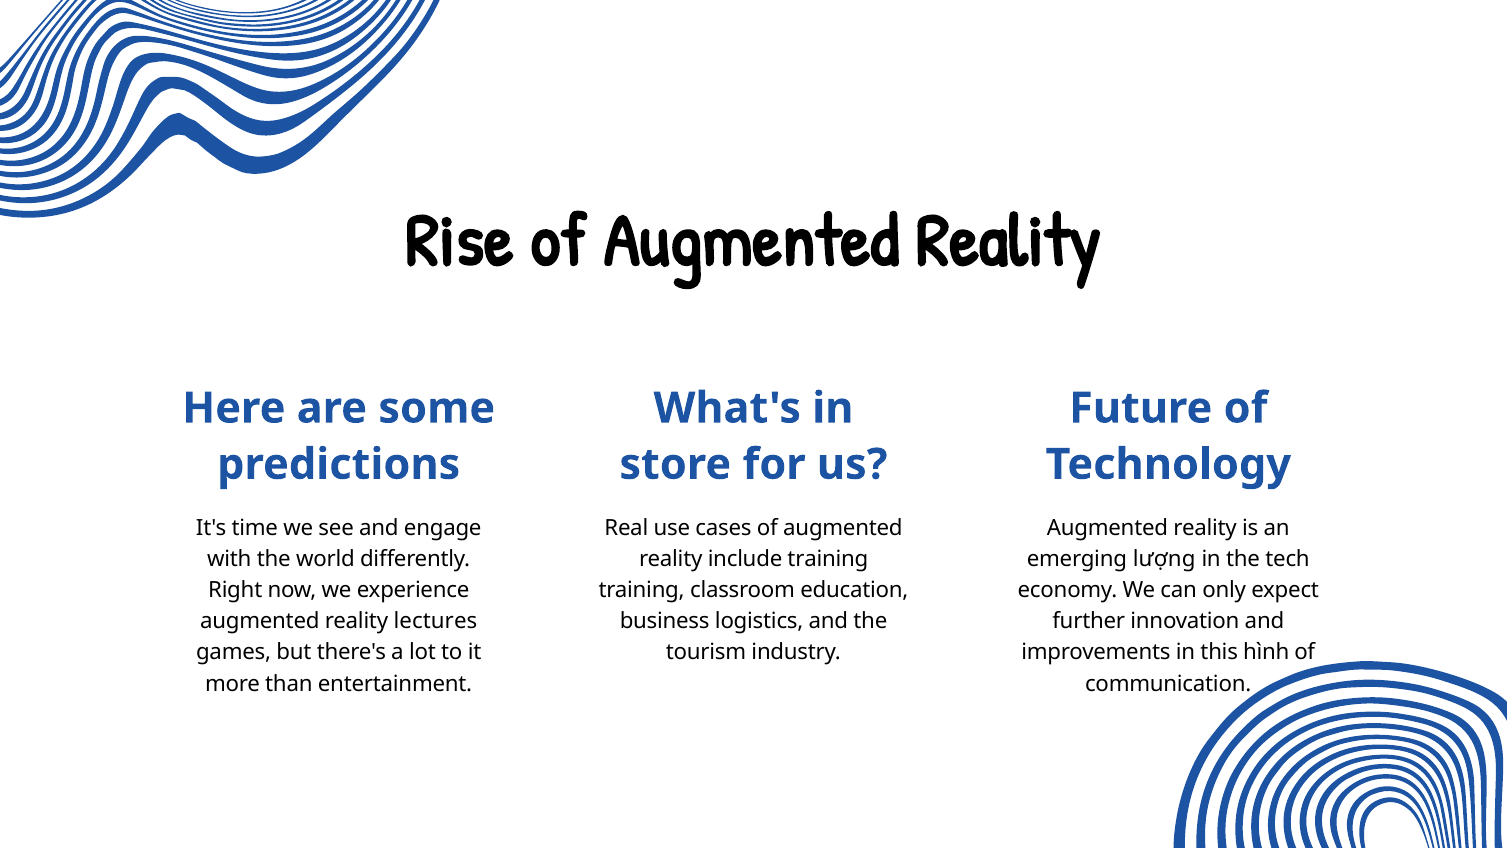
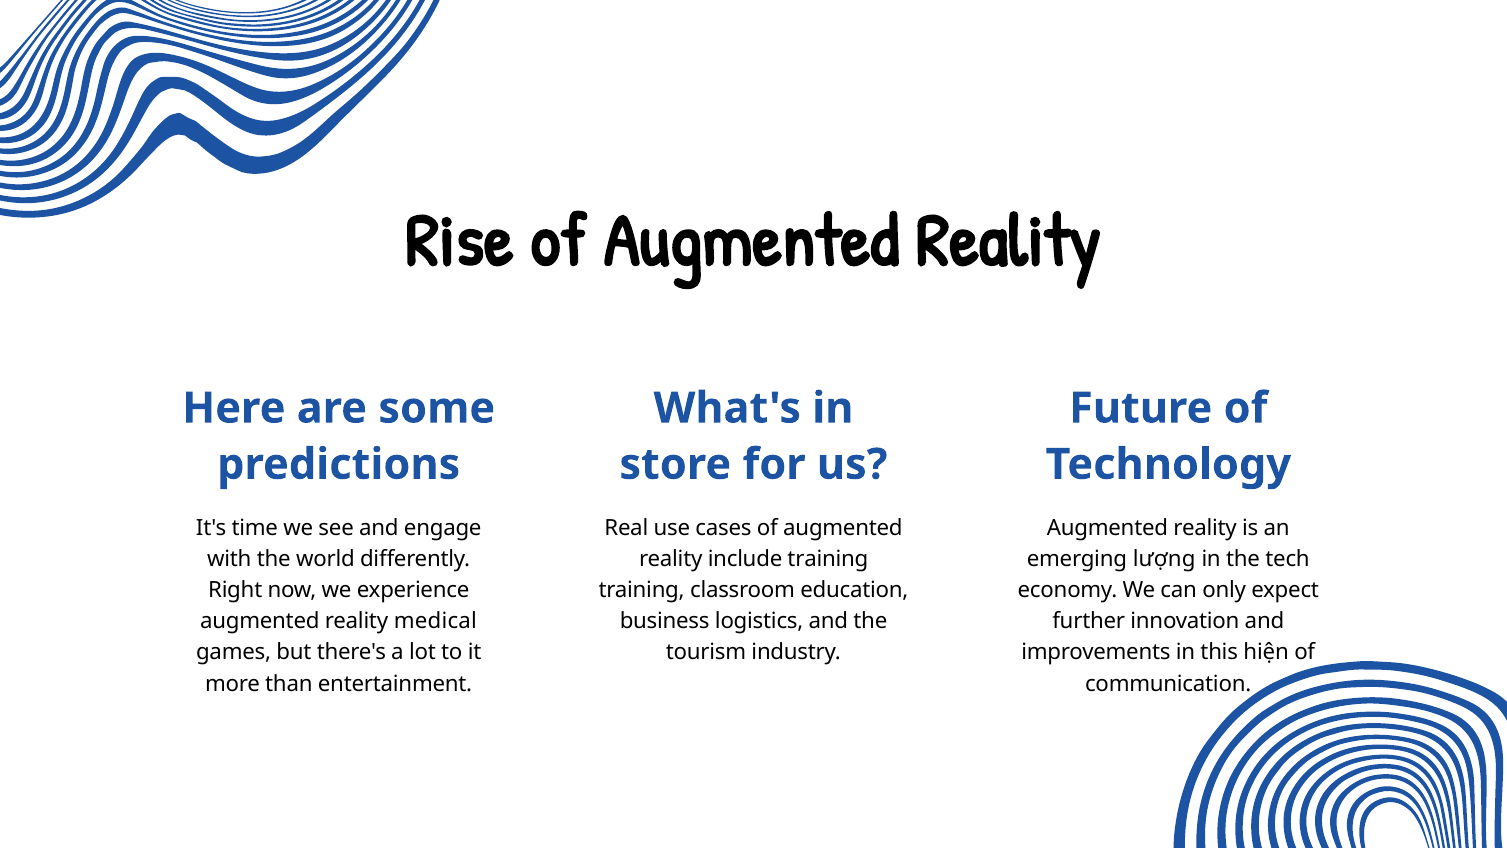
lectures: lectures -> medical
hình: hình -> hiện
